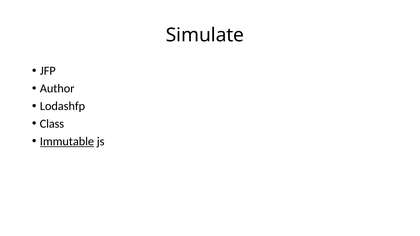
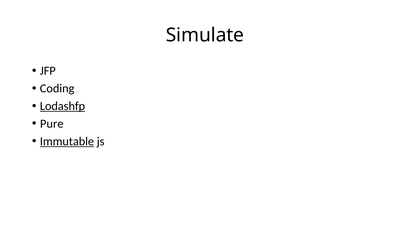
Author: Author -> Coding
Lodashfp underline: none -> present
Class: Class -> Pure
